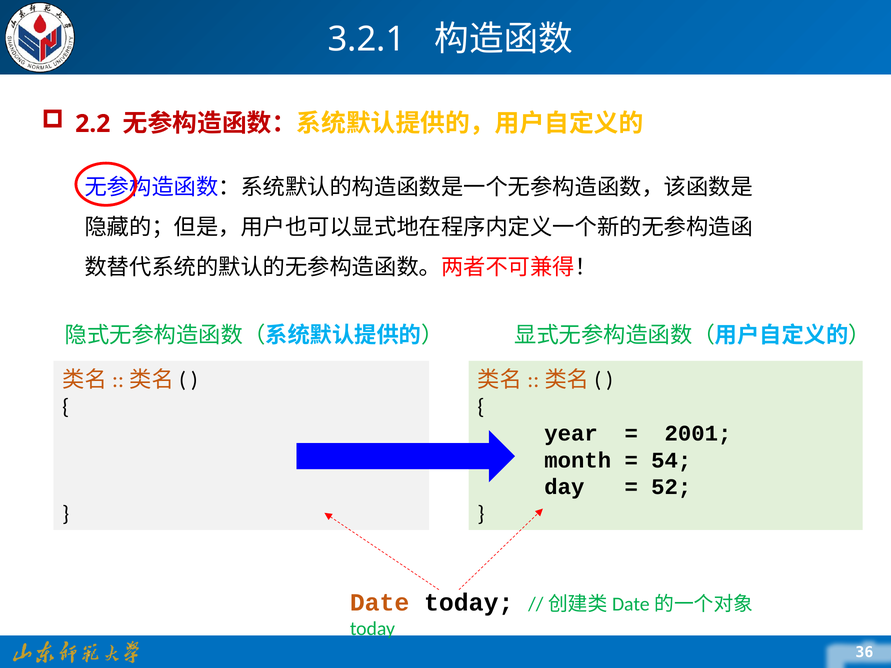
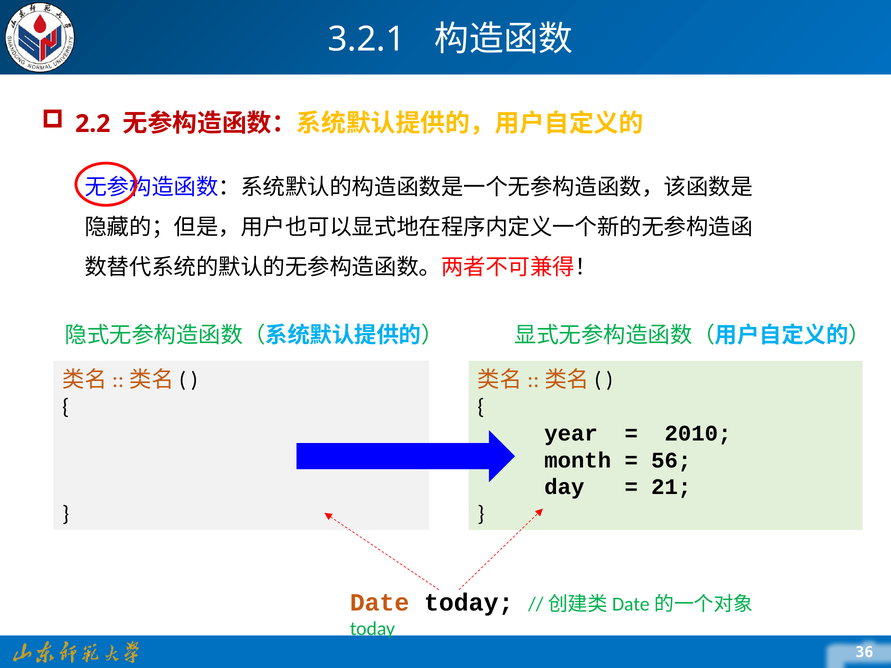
2001: 2001 -> 2010
54: 54 -> 56
52: 52 -> 21
